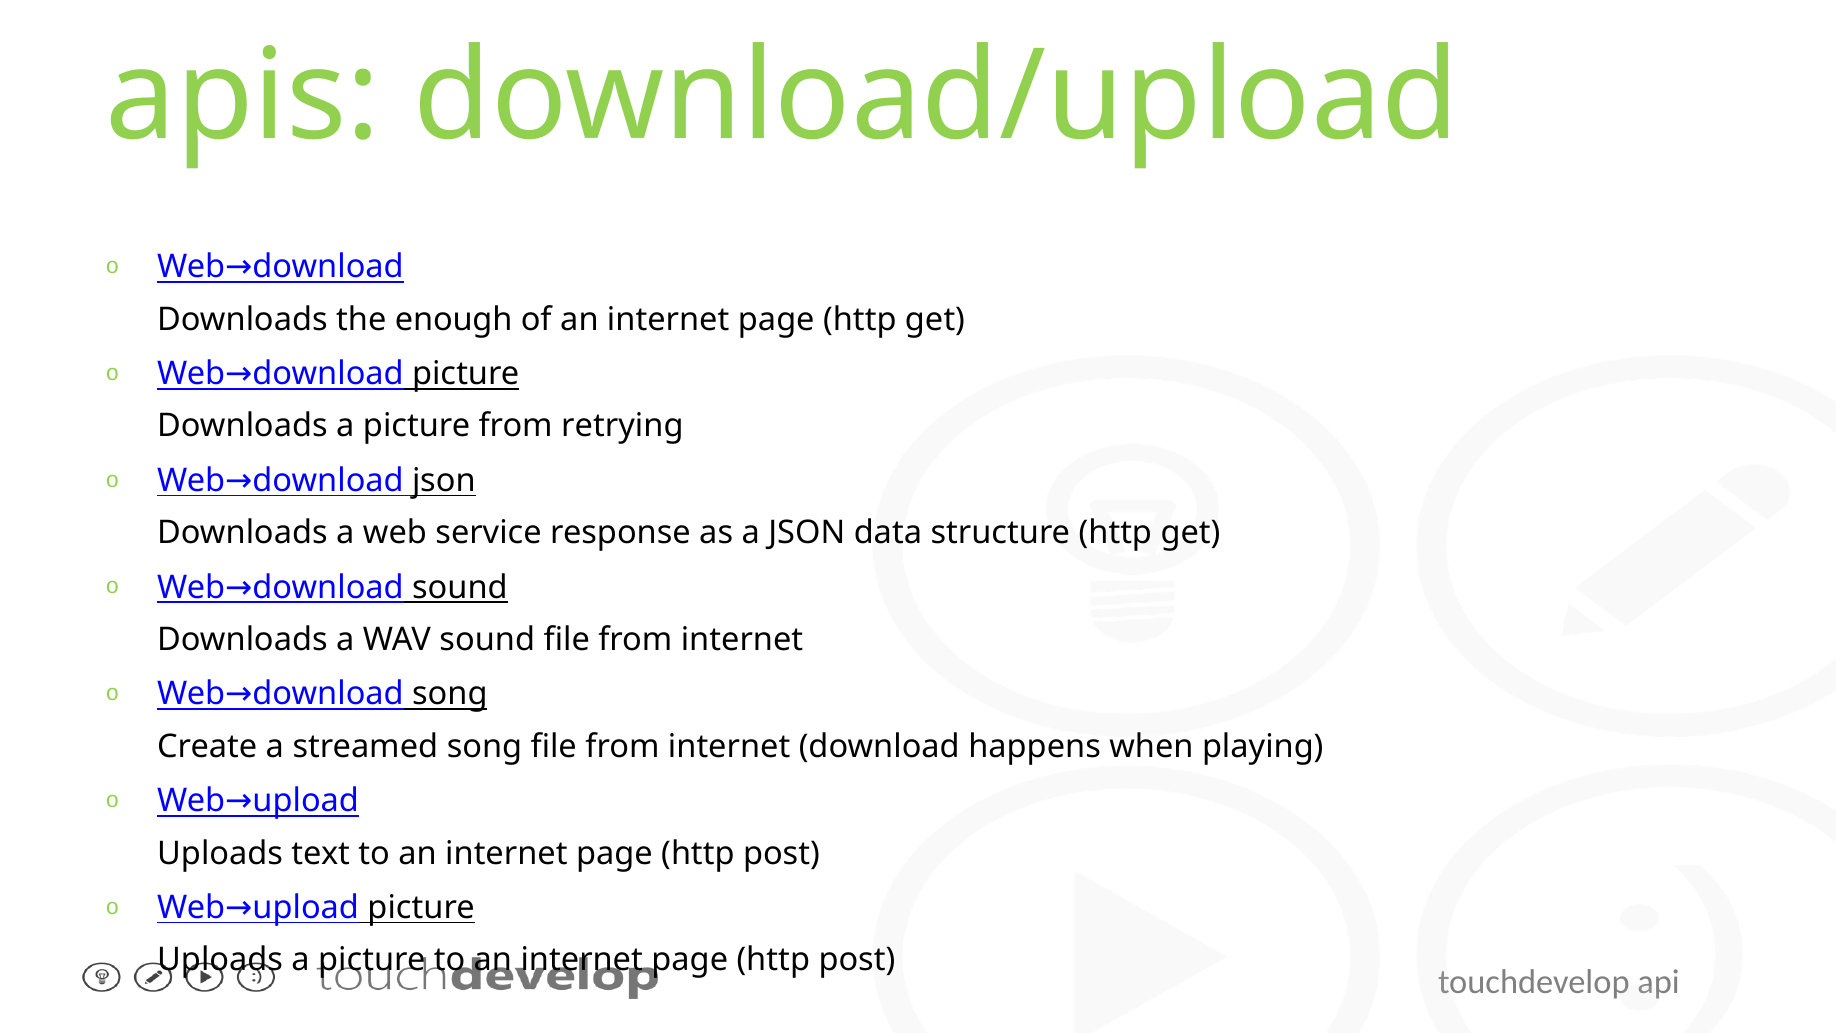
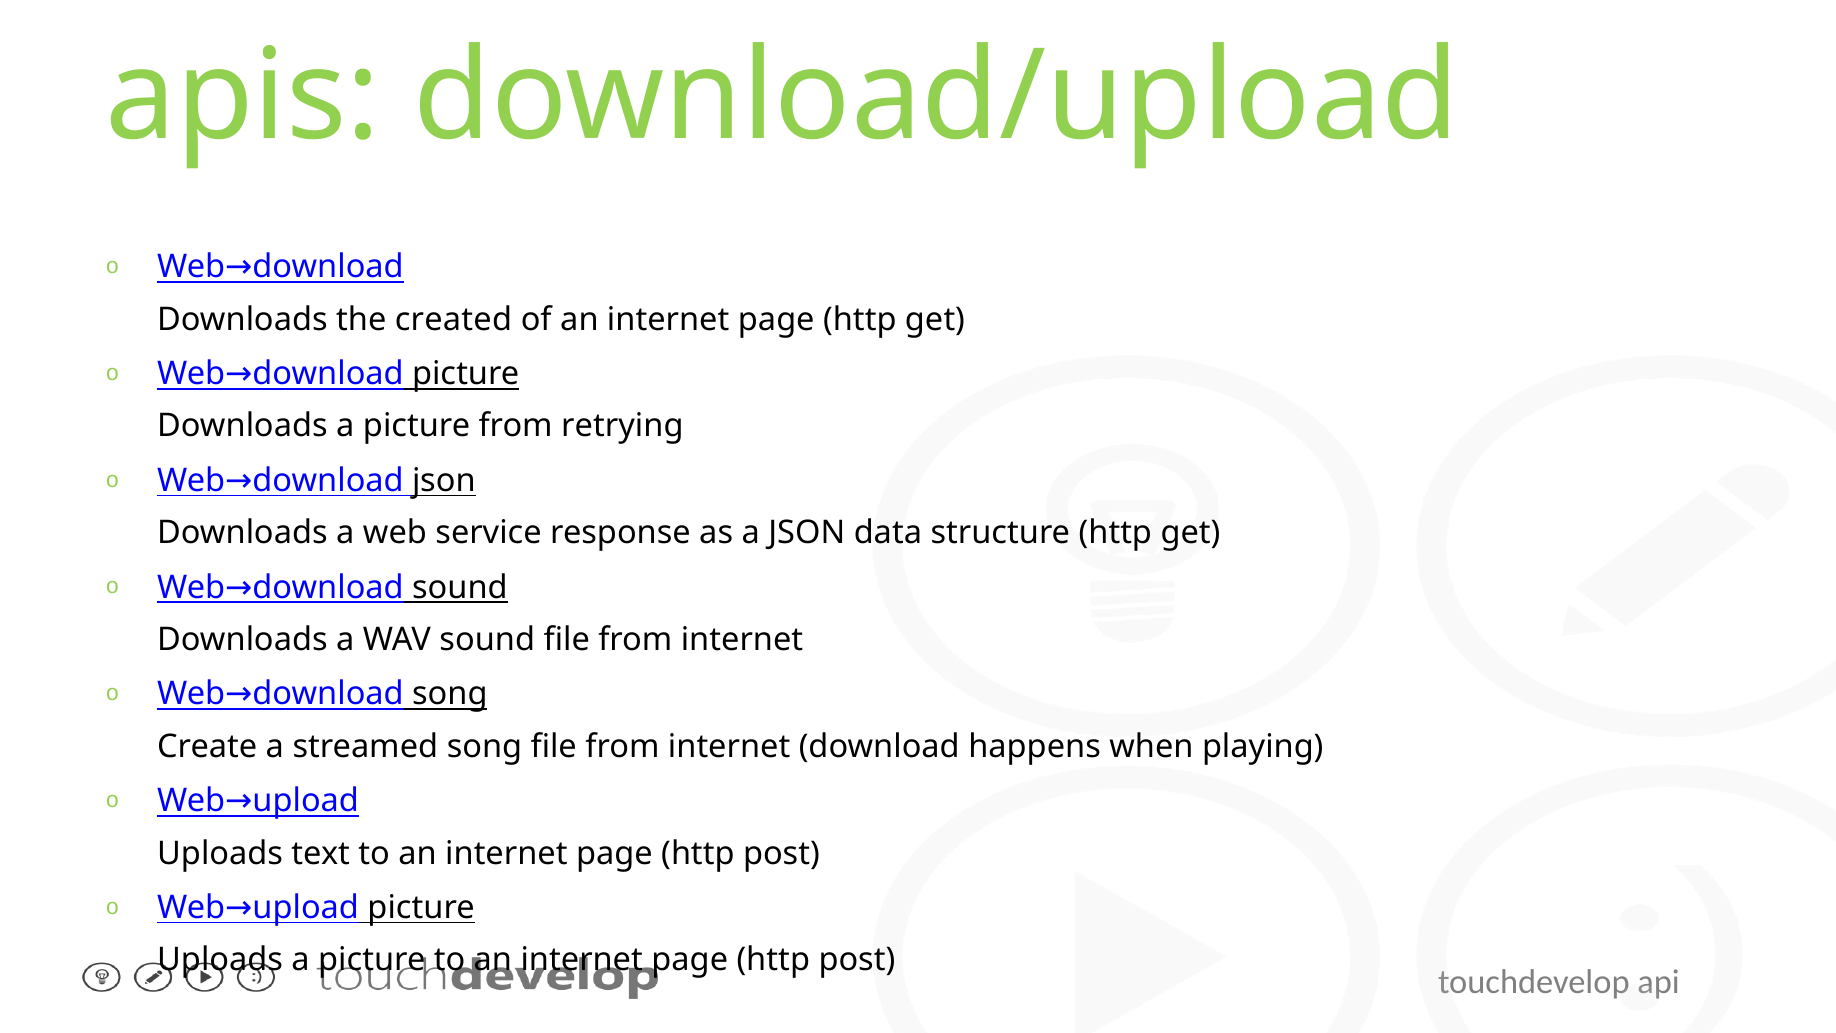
enough: enough -> created
